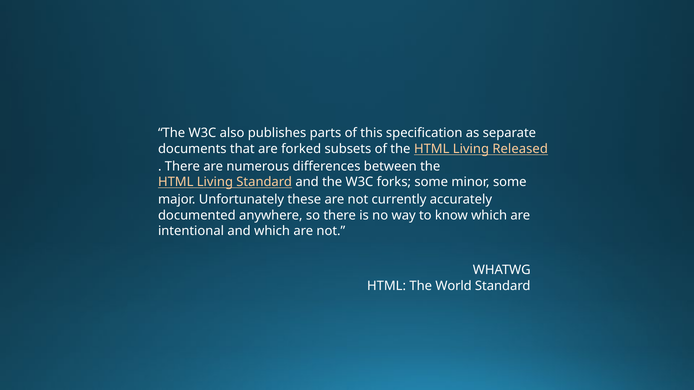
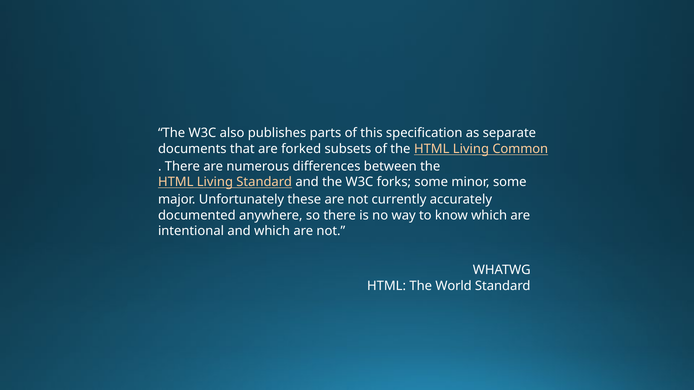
Released: Released -> Common
